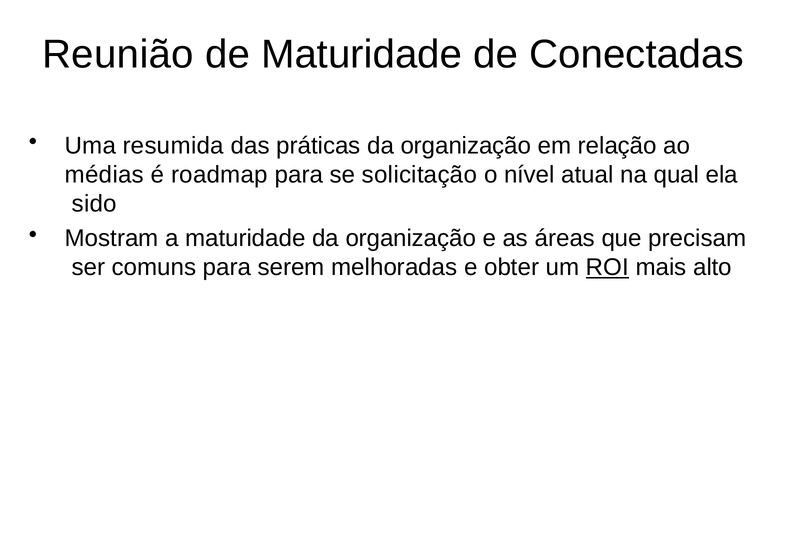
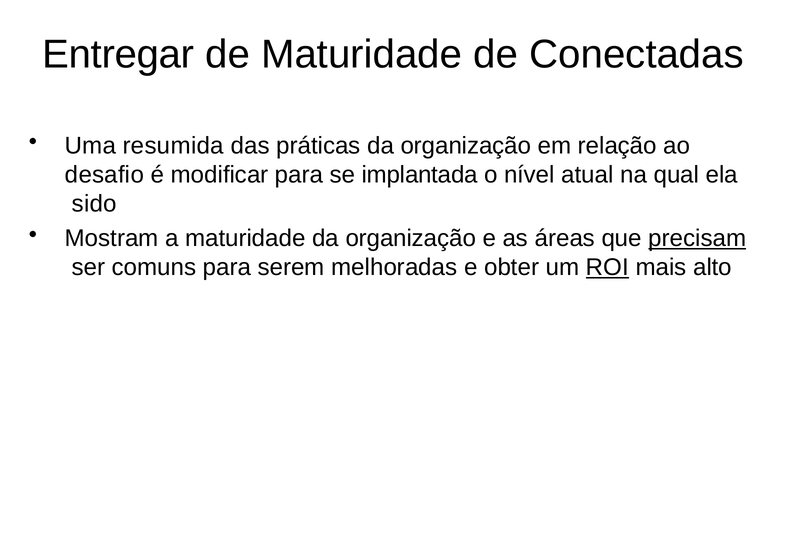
Reunião: Reunião -> Entregar
médias: médias -> desafio
roadmap: roadmap -> modificar
solicitação: solicitação -> implantada
precisam underline: none -> present
